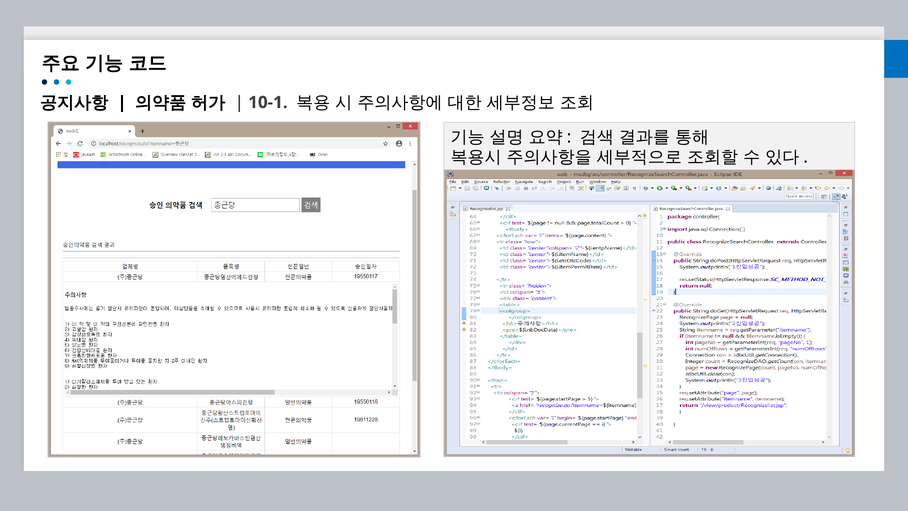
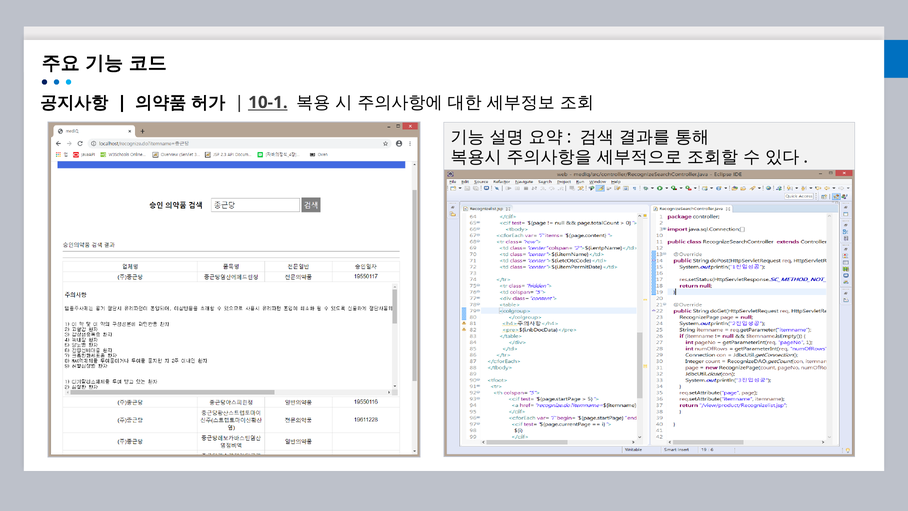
10-1 underline: none -> present
